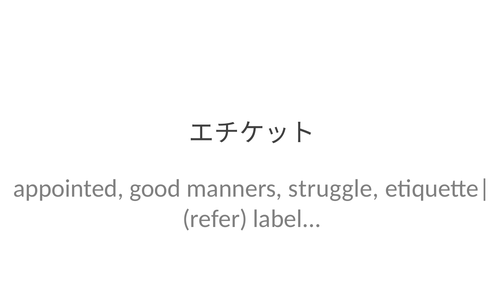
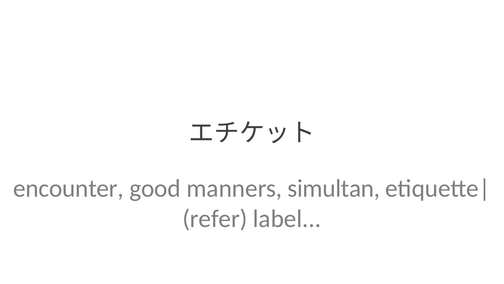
appointed: appointed -> encounter
struggle: struggle -> simultan
